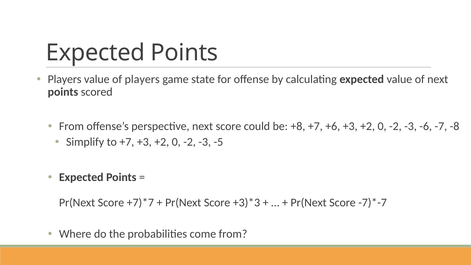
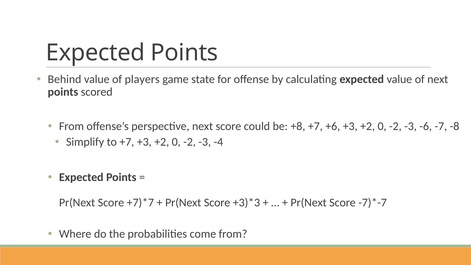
Players at (65, 79): Players -> Behind
-5: -5 -> -4
